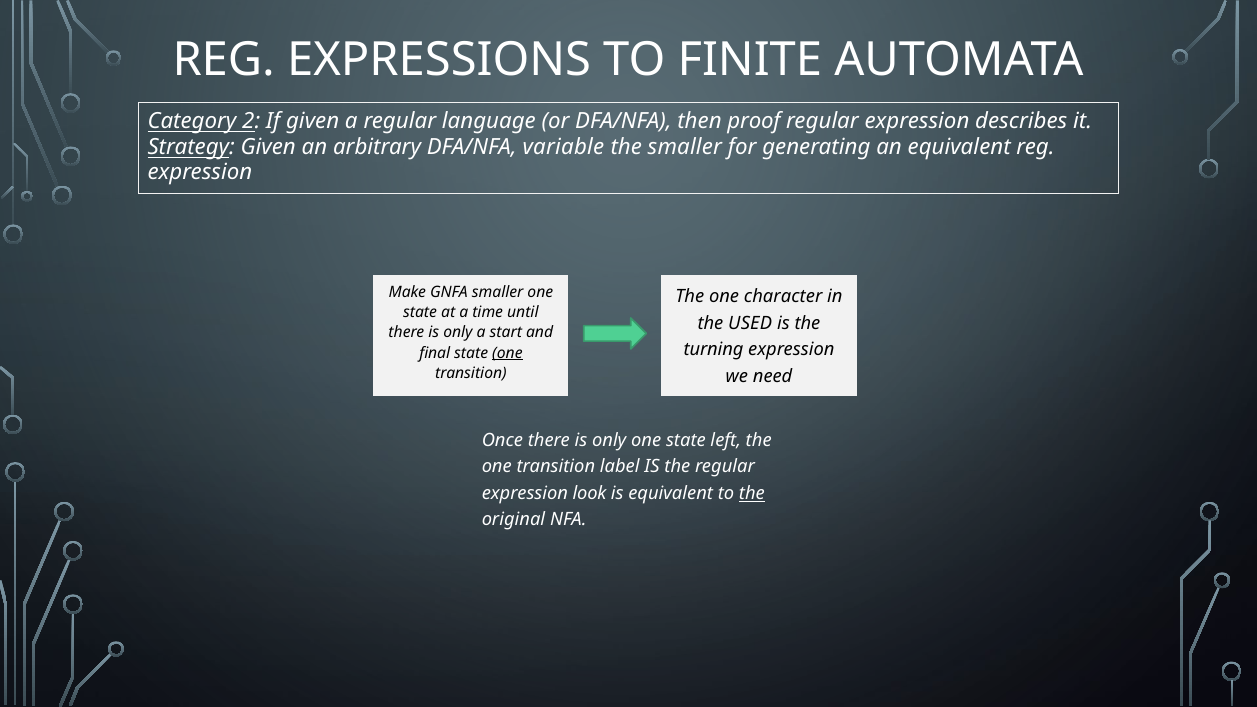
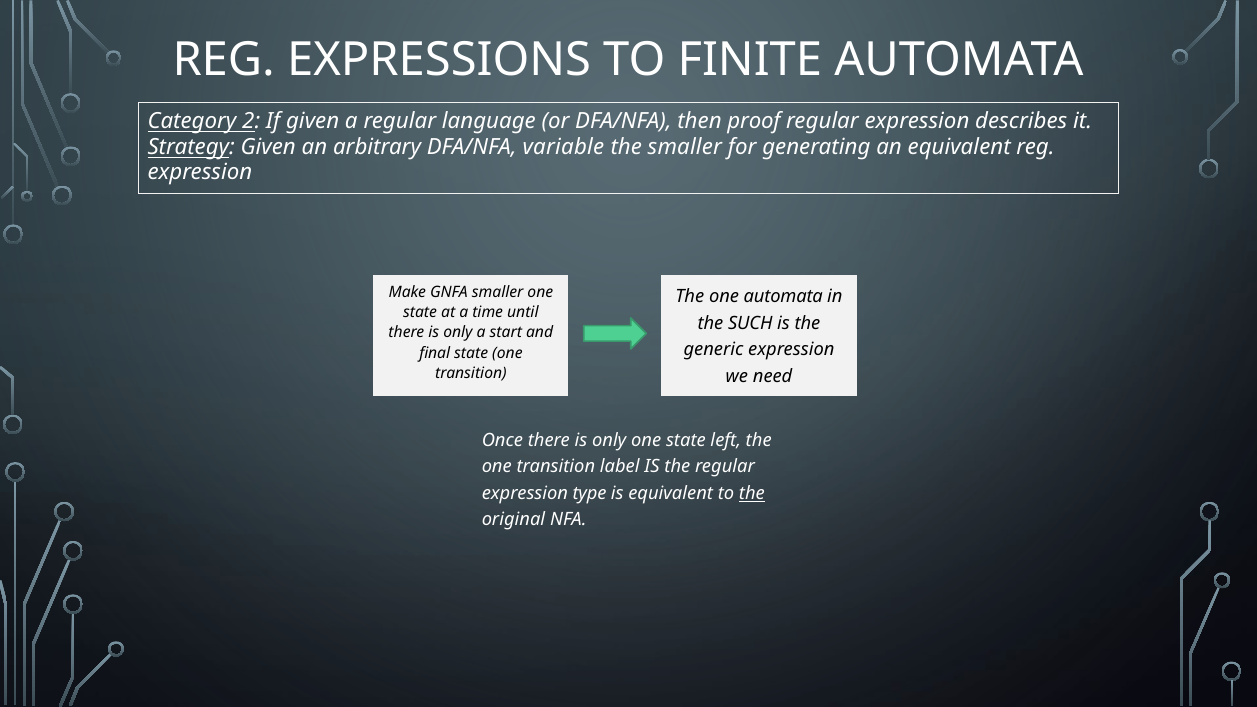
one character: character -> automata
USED: USED -> SUCH
turning: turning -> generic
one at (507, 353) underline: present -> none
look: look -> type
